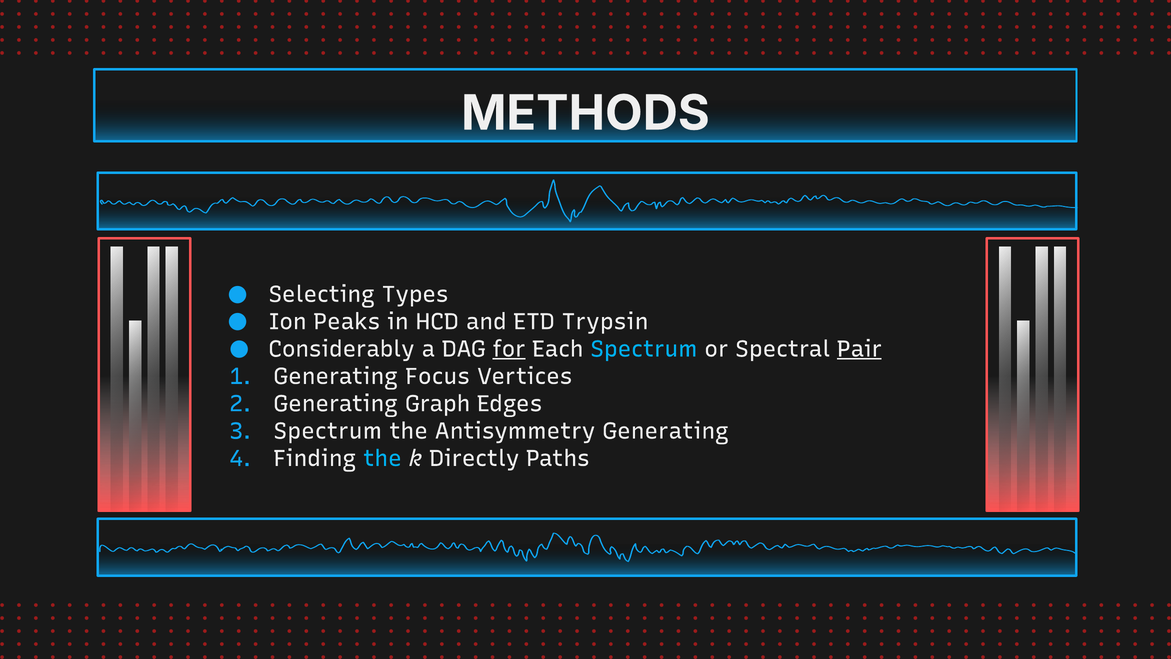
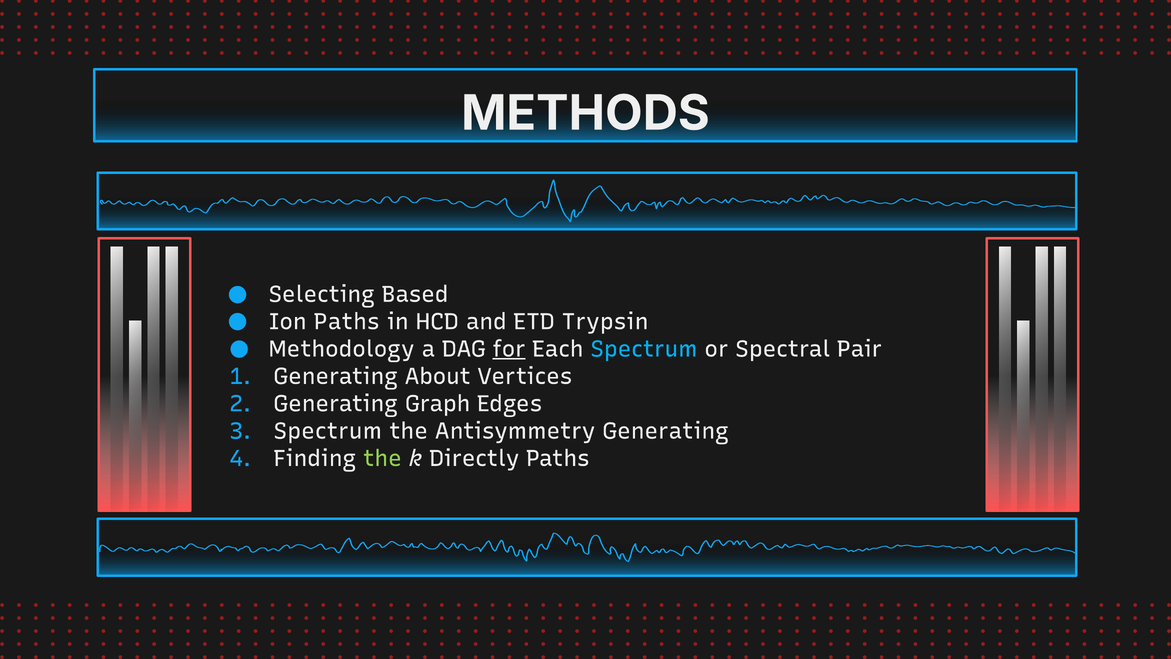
Types: Types -> Based
Ion Peaks: Peaks -> Paths
Considerably: Considerably -> Methodology
Pair underline: present -> none
Focus: Focus -> About
the at (382, 458) colour: light blue -> light green
